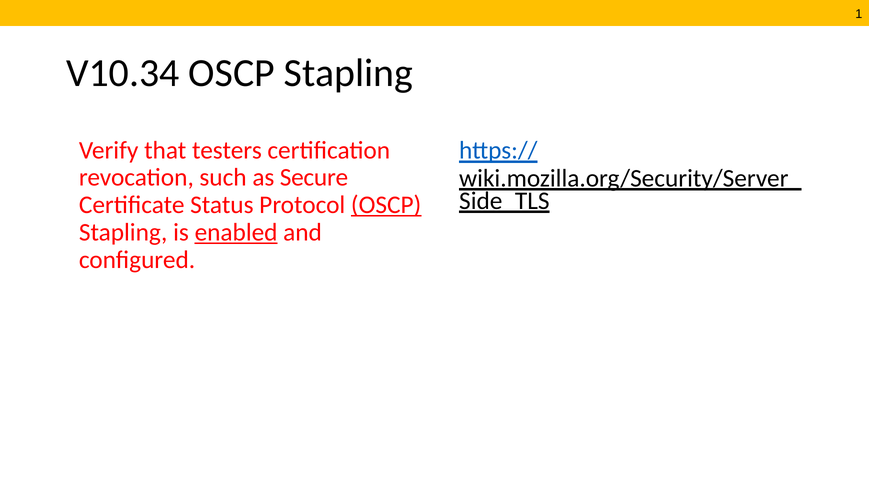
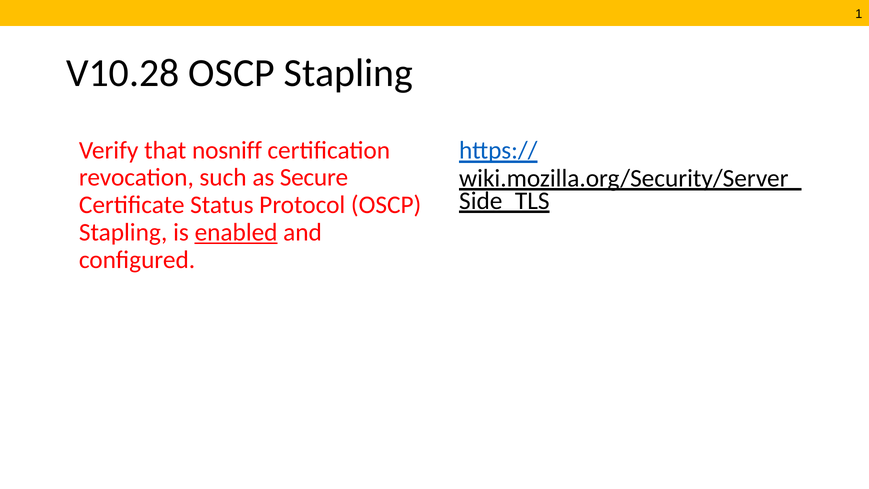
V10.34: V10.34 -> V10.28
testers: testers -> nosniff
OSCP at (386, 205) underline: present -> none
